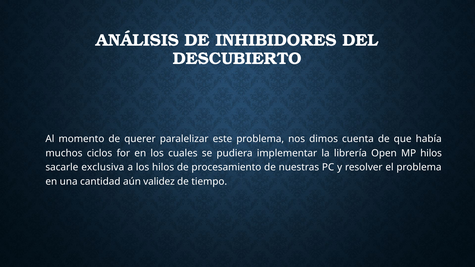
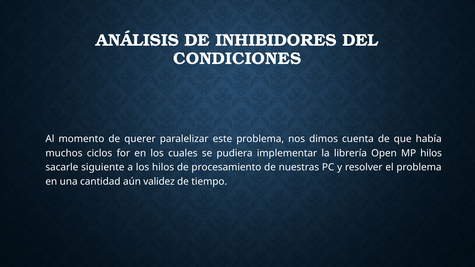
DESCUBIERTO: DESCUBIERTO -> CONDICIONES
exclusiva: exclusiva -> siguiente
